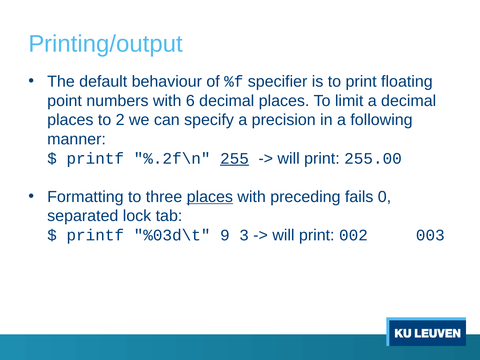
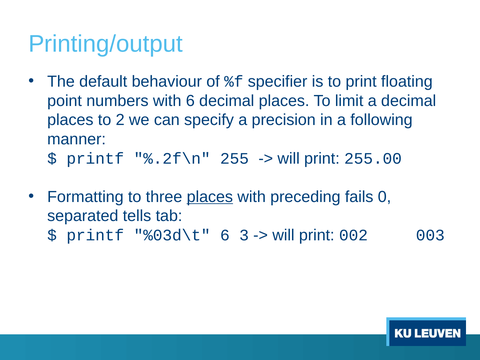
255 underline: present -> none
lock: lock -> tells
%03d\t 9: 9 -> 6
